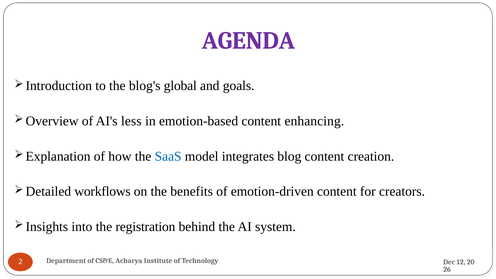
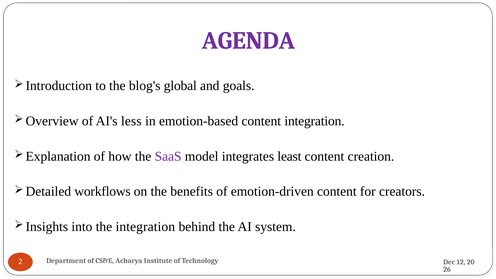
content enhancing: enhancing -> integration
SaaS colour: blue -> purple
blog: blog -> least
the registration: registration -> integration
